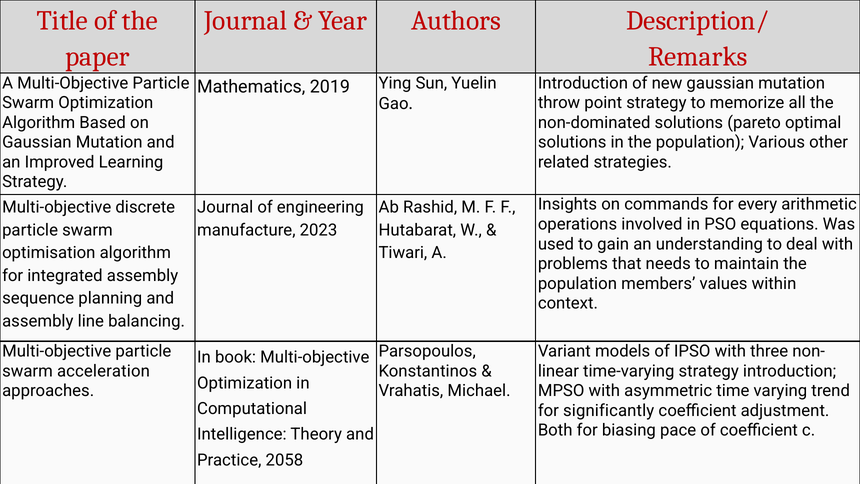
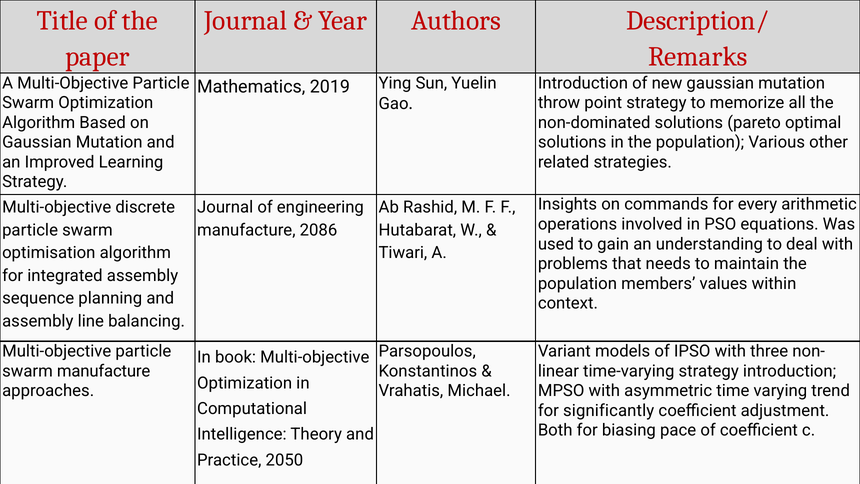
2023: 2023 -> 2086
swarm acceleration: acceleration -> manufacture
2058: 2058 -> 2050
